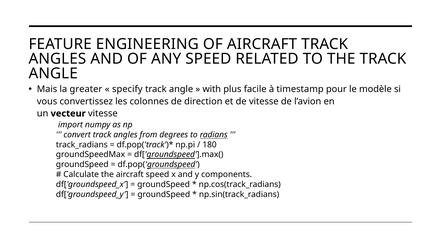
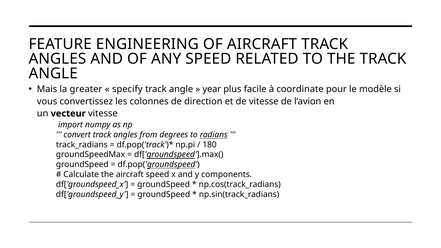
with: with -> year
timestamp: timestamp -> coordinate
